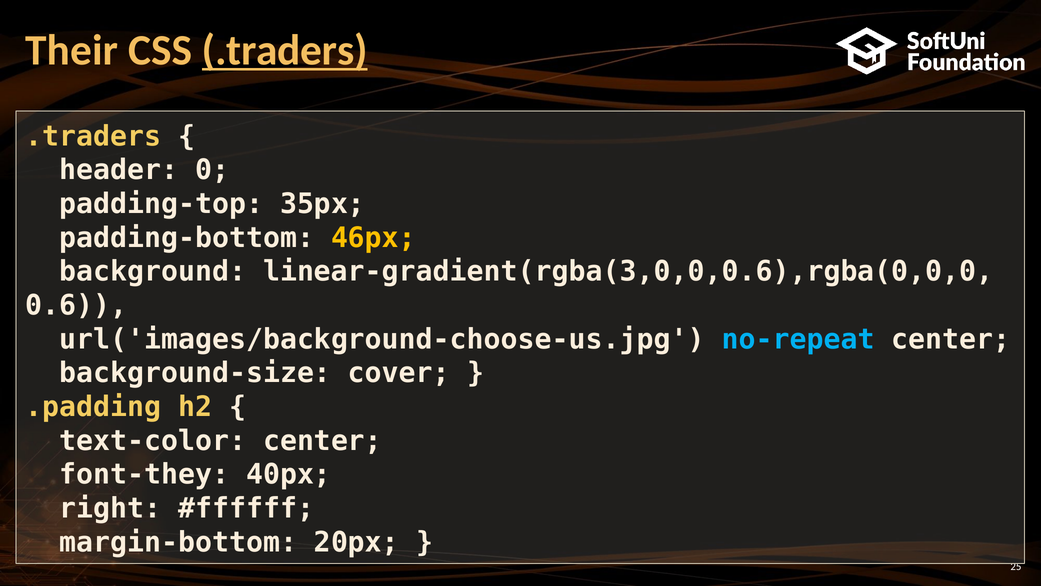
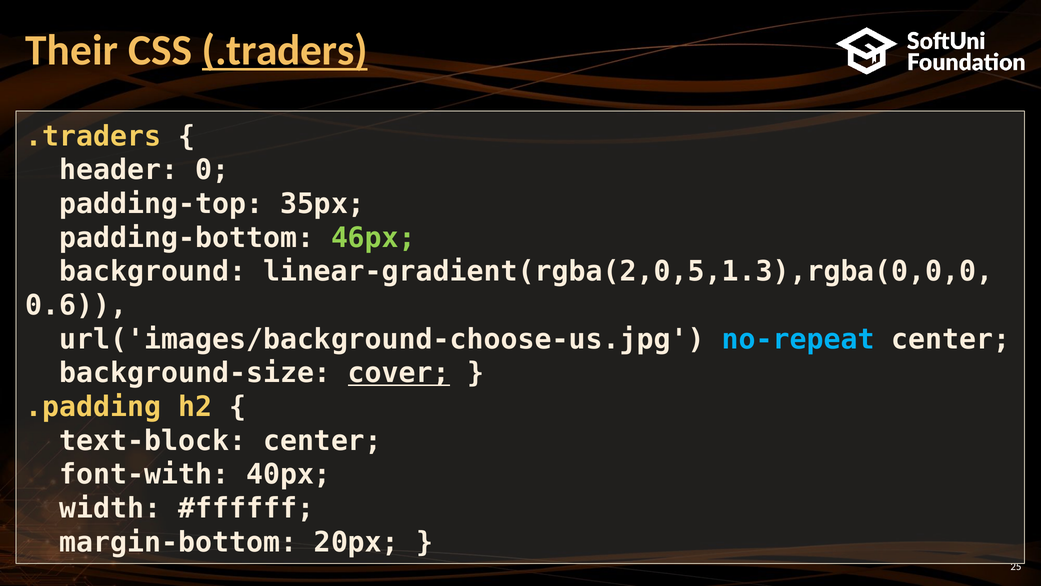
46px colour: yellow -> light green
linear-gradient(rgba(3,0,0,0.6),rgba(0,0,0: linear-gradient(rgba(3,0,0,0.6),rgba(0,0,0 -> linear-gradient(rgba(2,0,5,1.3),rgba(0,0,0
cover underline: none -> present
text-color: text-color -> text-block
font-they: font-they -> font-with
right: right -> width
